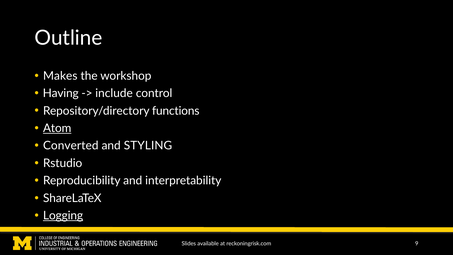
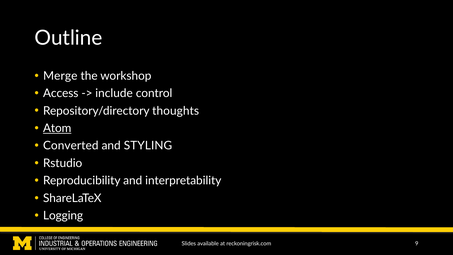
Makes: Makes -> Merge
Having: Having -> Access
functions: functions -> thoughts
Logging underline: present -> none
